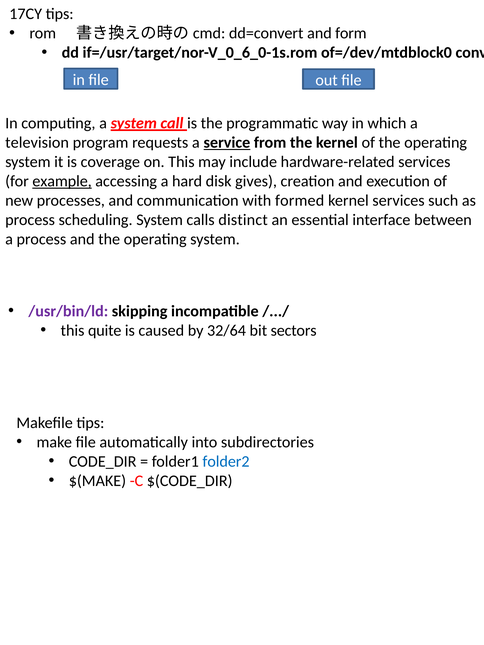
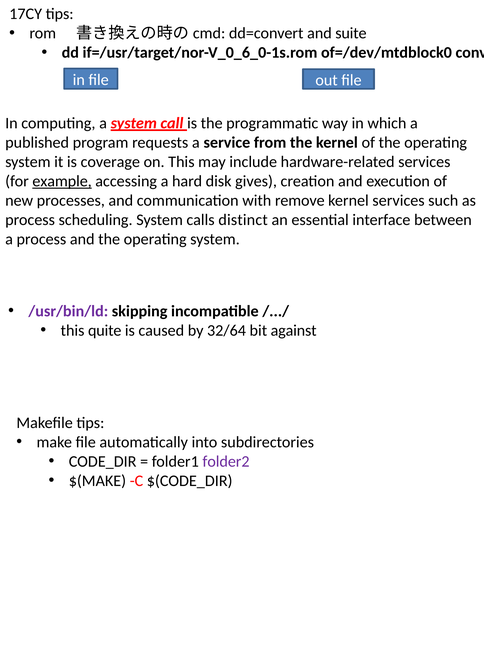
form: form -> suite
television: television -> published
service underline: present -> none
formed: formed -> remove
sectors: sectors -> against
folder2 colour: blue -> purple
